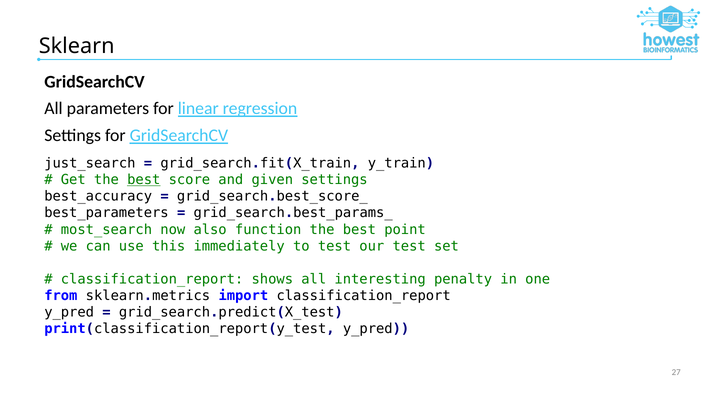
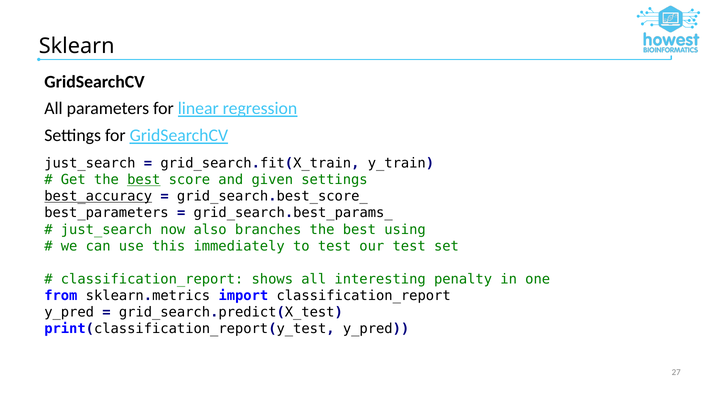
best_accuracy underline: none -> present
most_search at (106, 230): most_search -> just_search
function: function -> branches
point: point -> using
